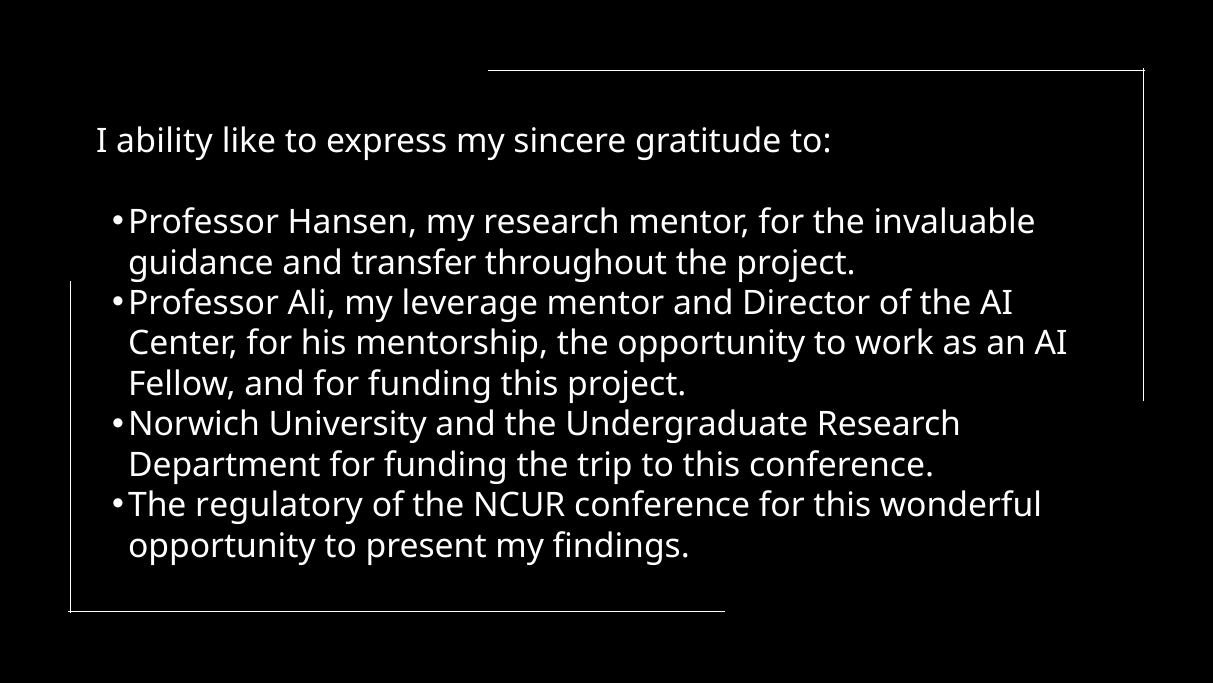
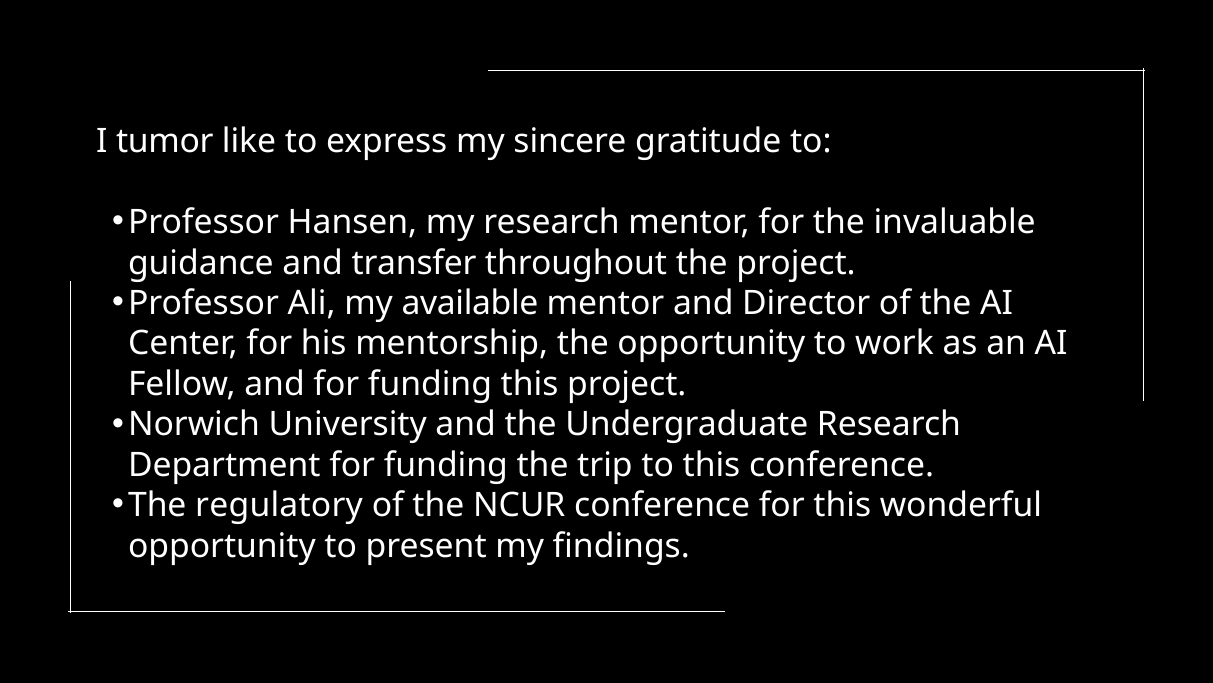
ability: ability -> tumor
leverage: leverage -> available
